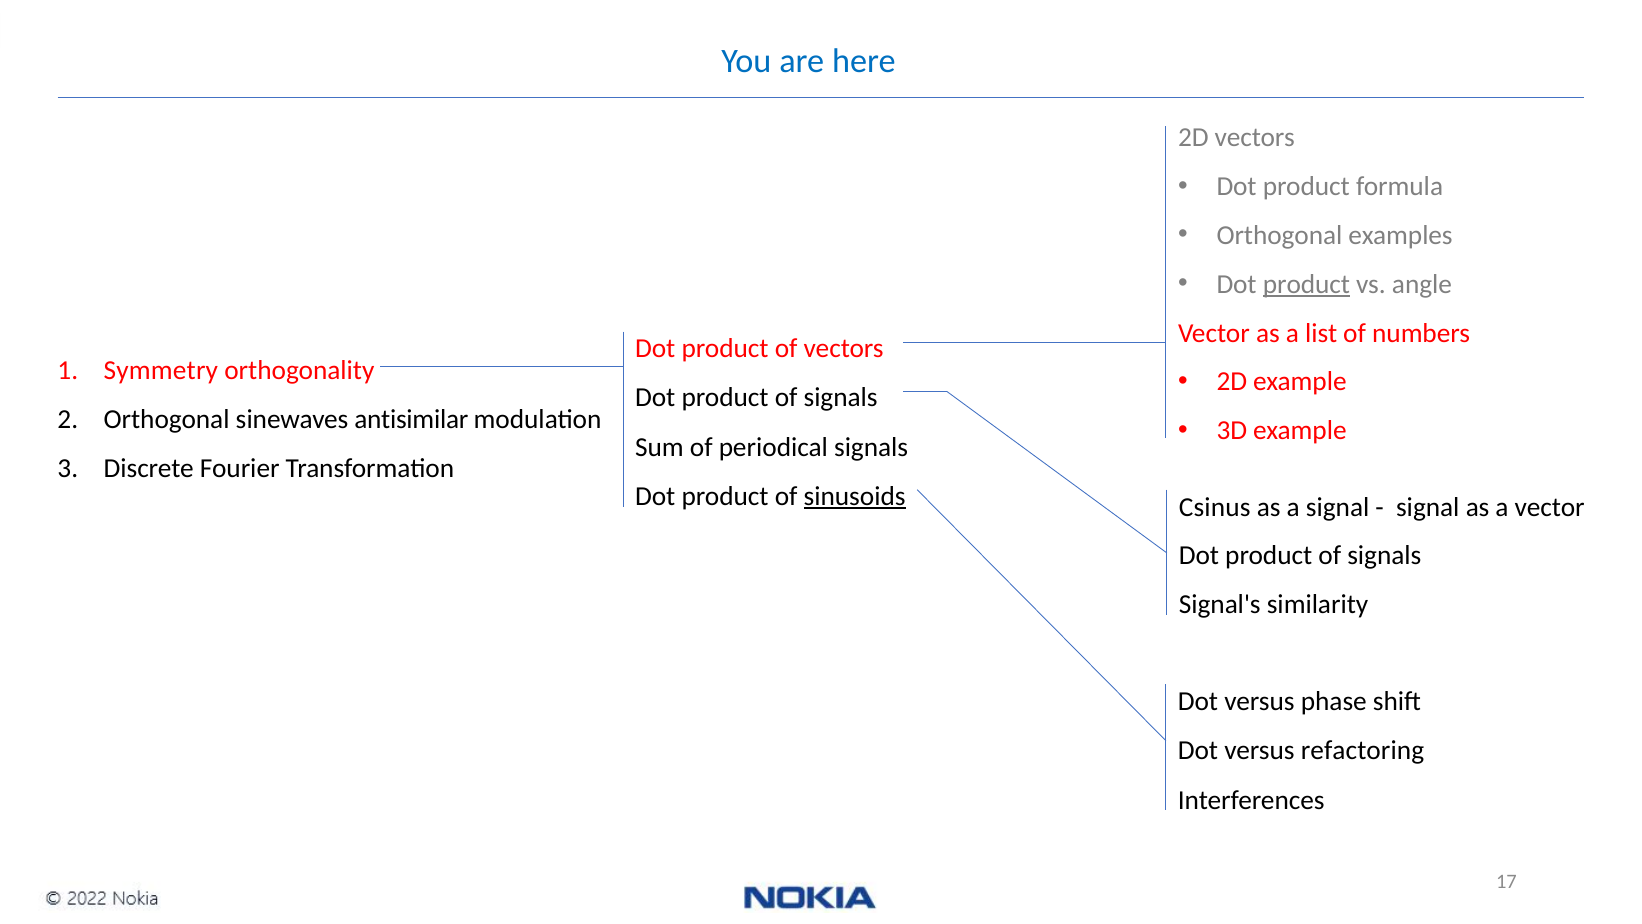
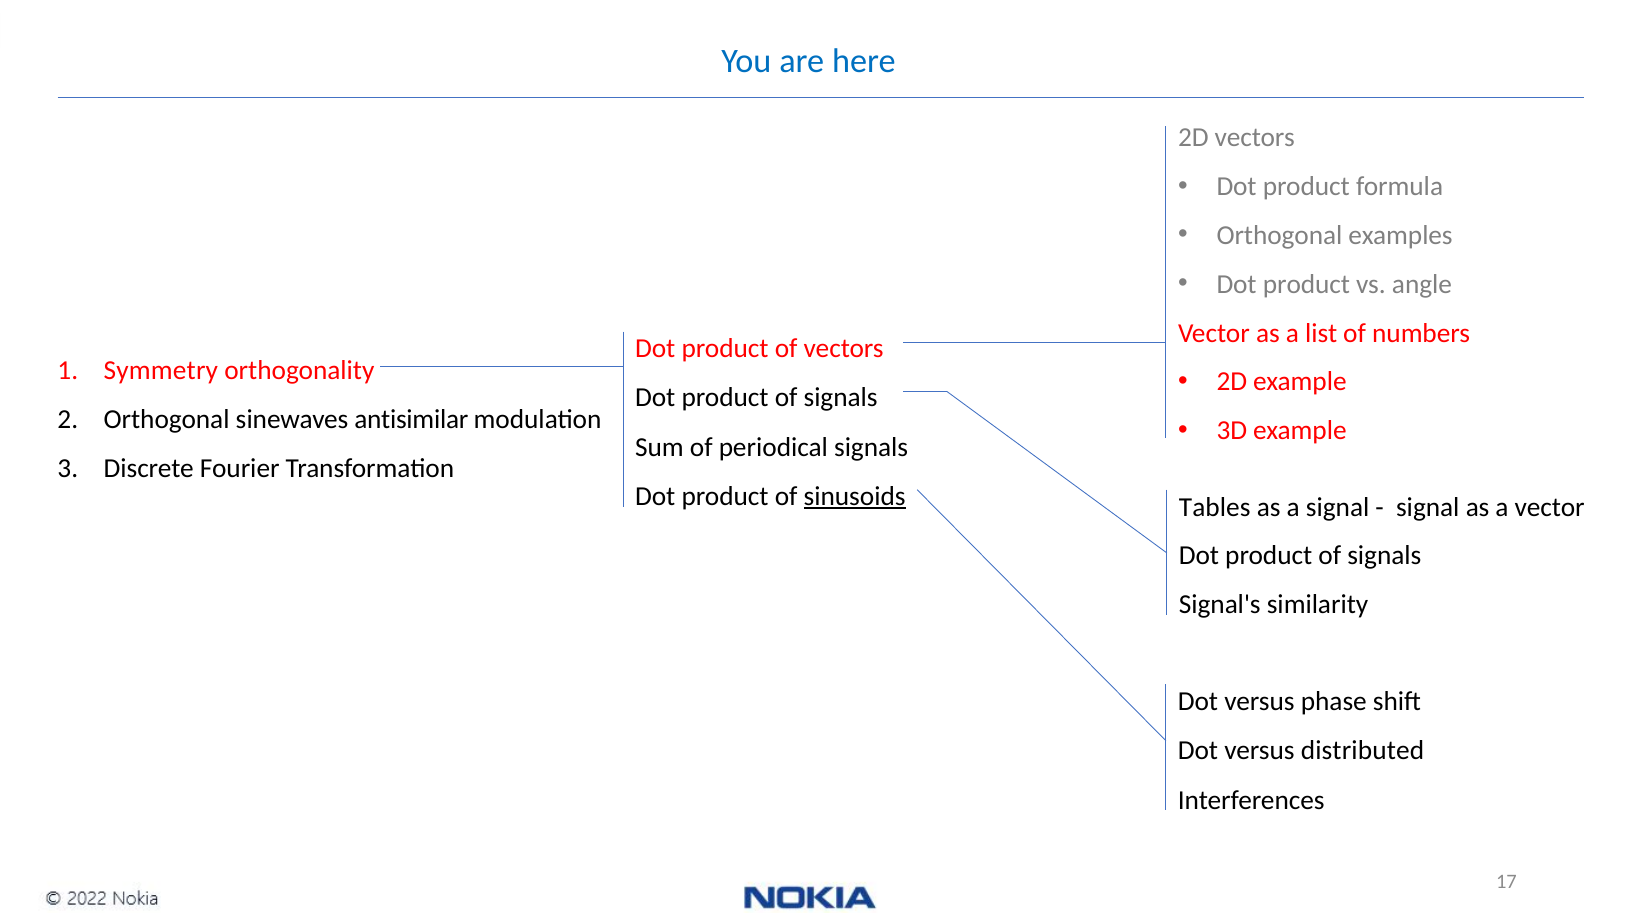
product at (1306, 284) underline: present -> none
Csinus: Csinus -> Tables
refactoring: refactoring -> distributed
